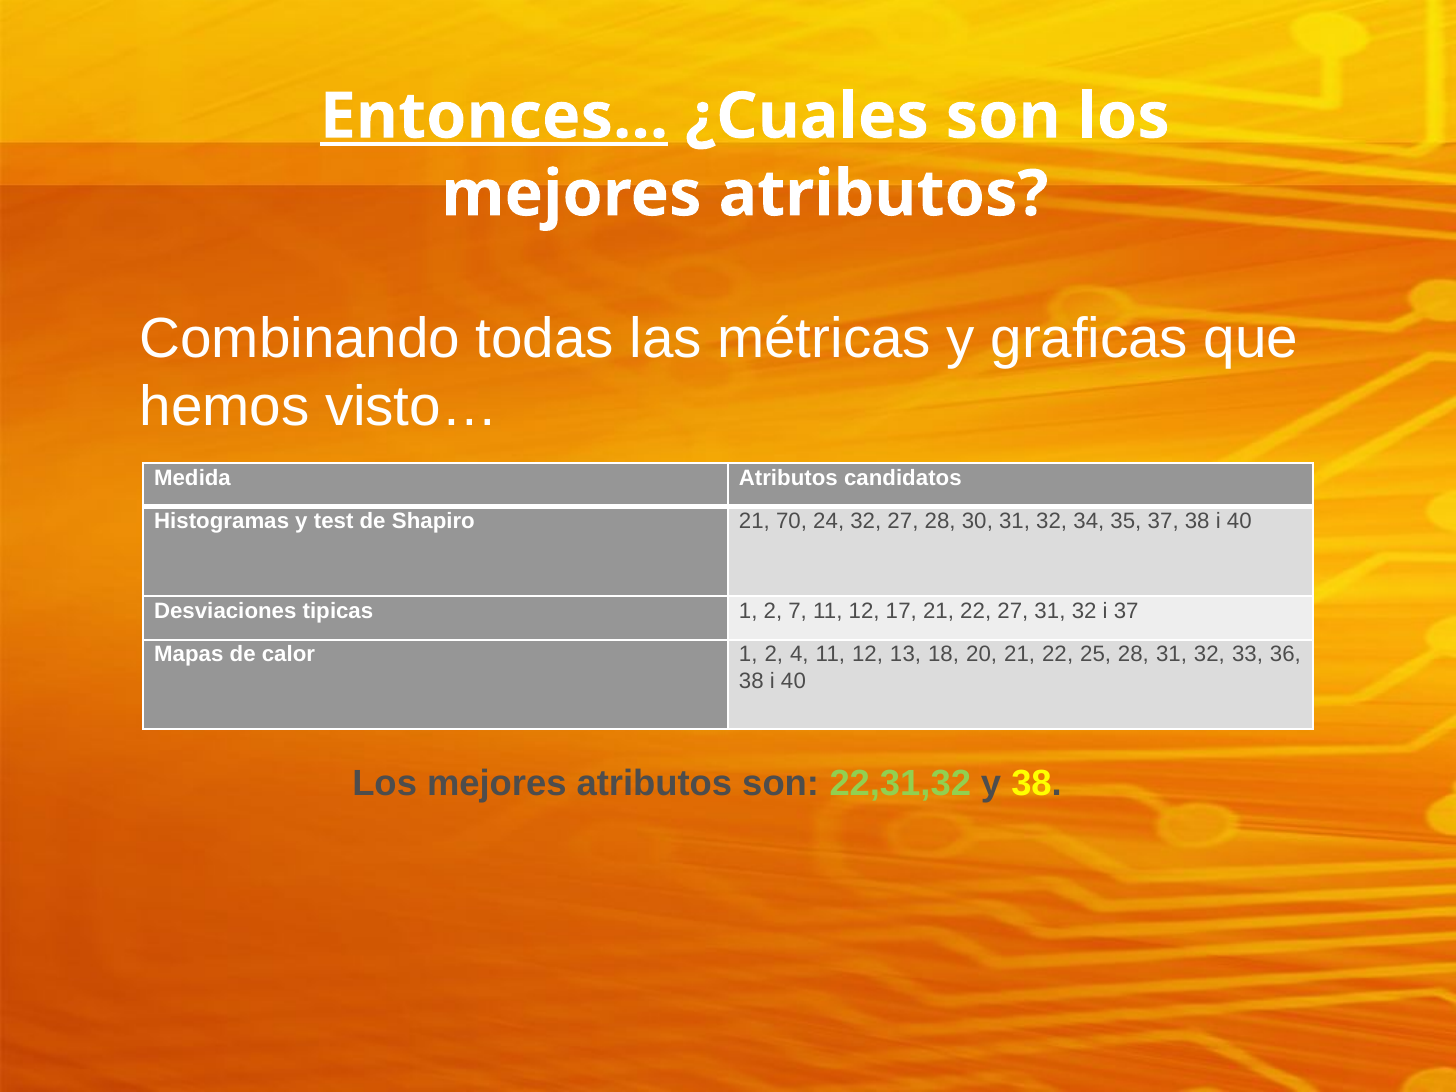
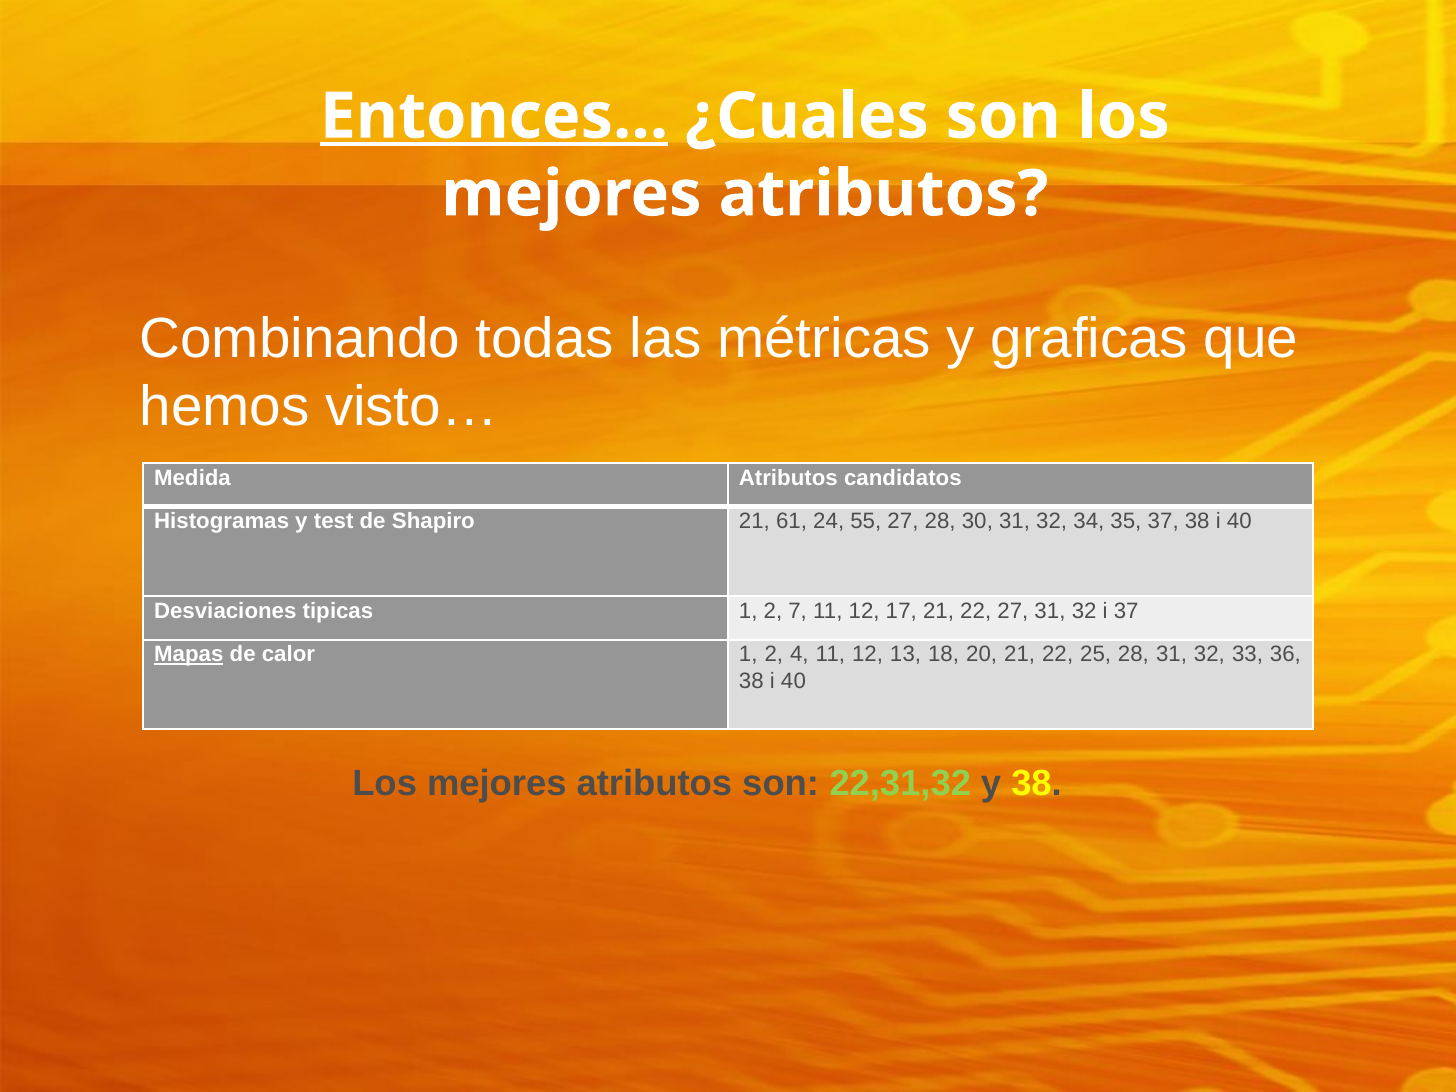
70: 70 -> 61
24 32: 32 -> 55
Mapas underline: none -> present
